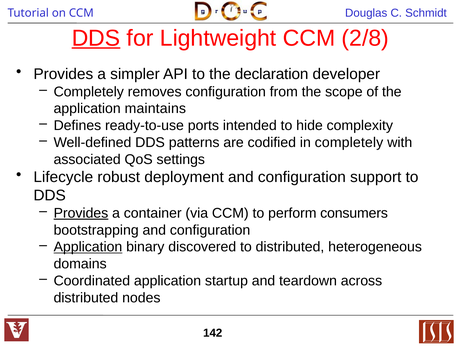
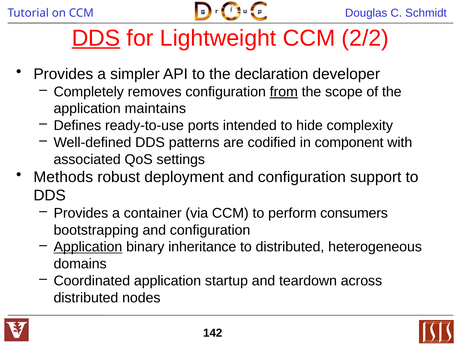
2/8: 2/8 -> 2/2
from underline: none -> present
in completely: completely -> component
Lifecycle: Lifecycle -> Methods
Provides at (81, 213) underline: present -> none
discovered: discovered -> inheritance
